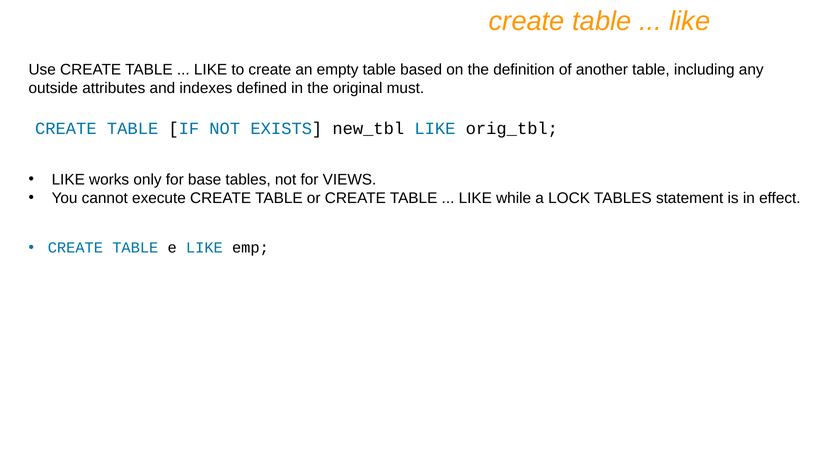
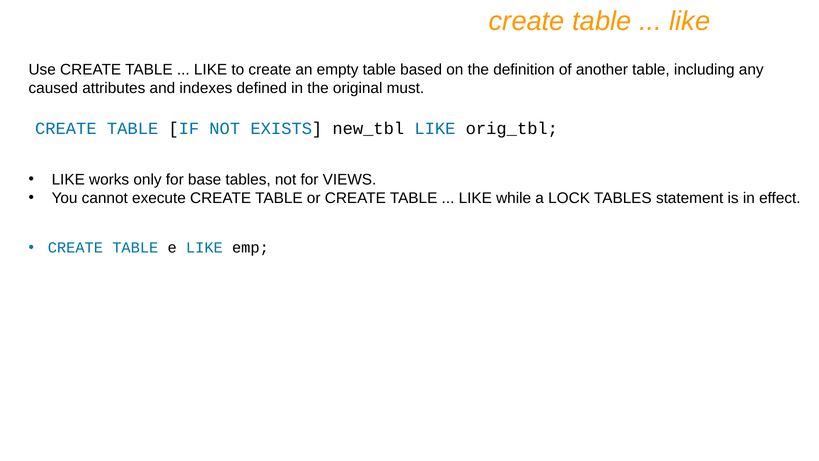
outside: outside -> caused
